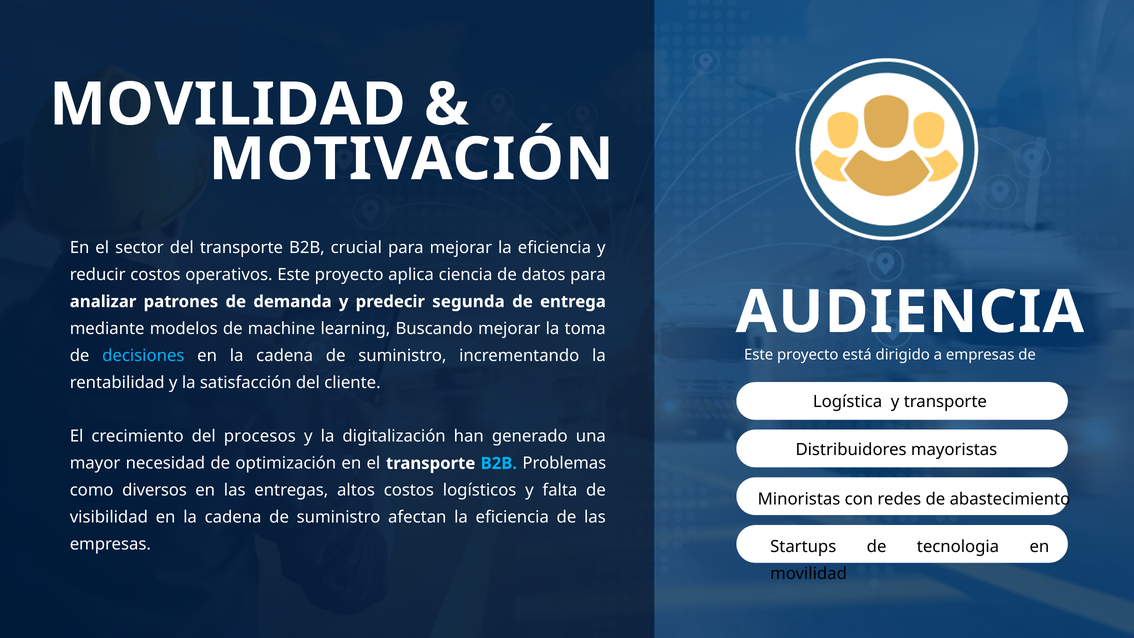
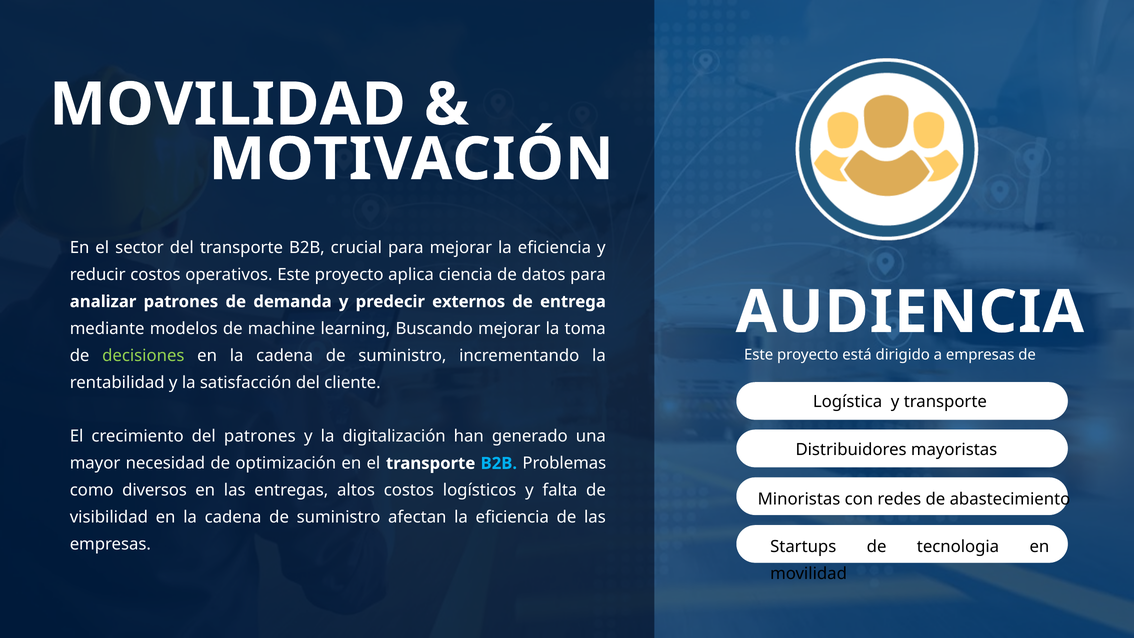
segunda: segunda -> externos
decisiones colour: light blue -> light green
del procesos: procesos -> patrones
